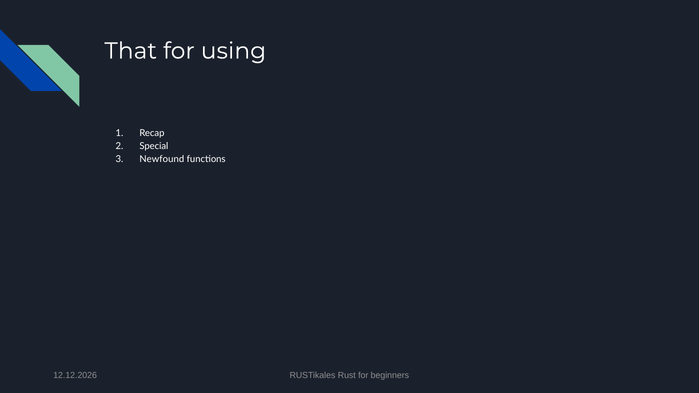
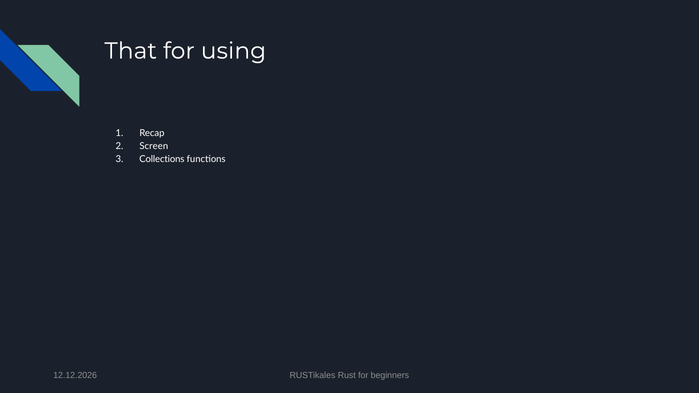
Special: Special -> Screen
Newfound: Newfound -> Collections
